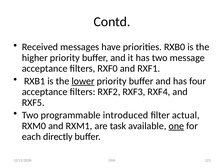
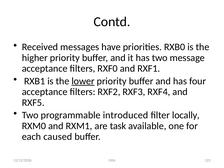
actual: actual -> locally
one underline: present -> none
directly: directly -> caused
